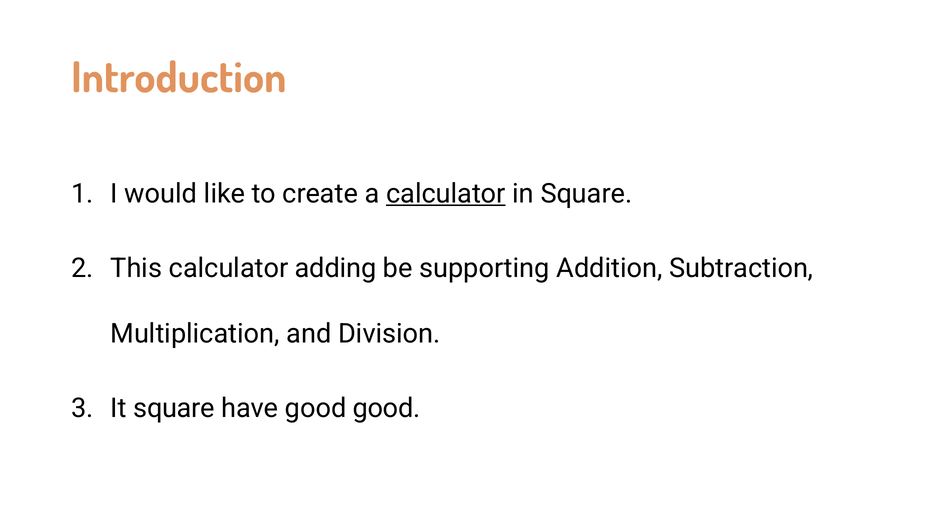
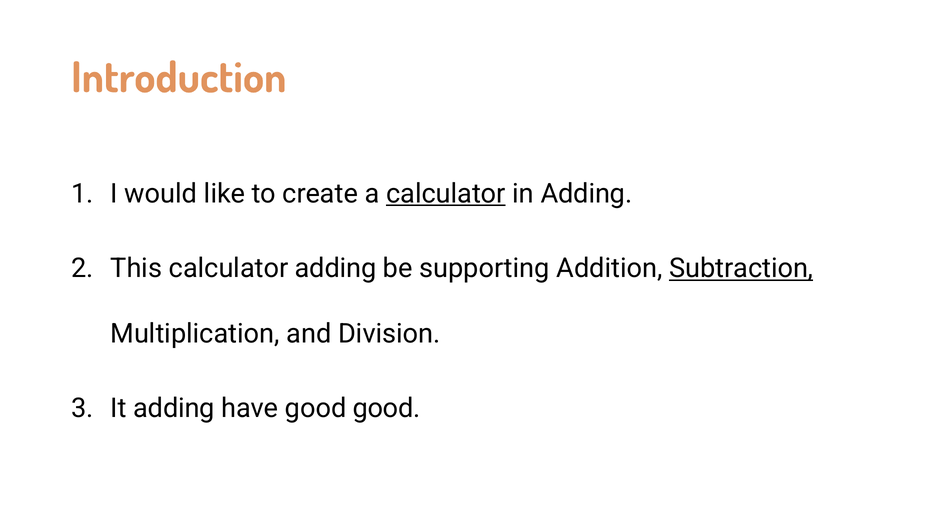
in Square: Square -> Adding
Subtraction underline: none -> present
It square: square -> adding
